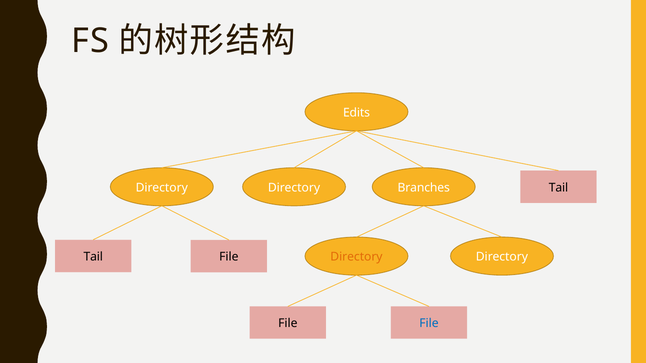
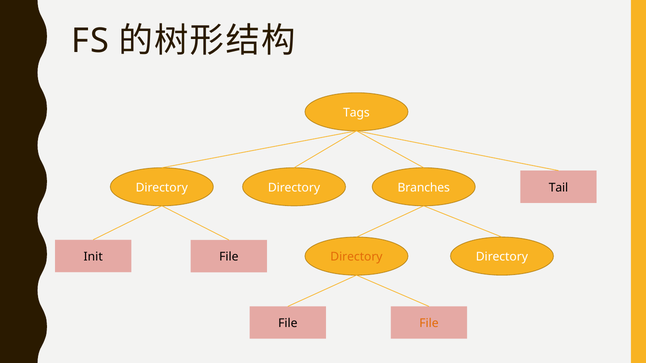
Edits: Edits -> Tags
Tail at (93, 257): Tail -> Init
File at (429, 324) colour: blue -> orange
